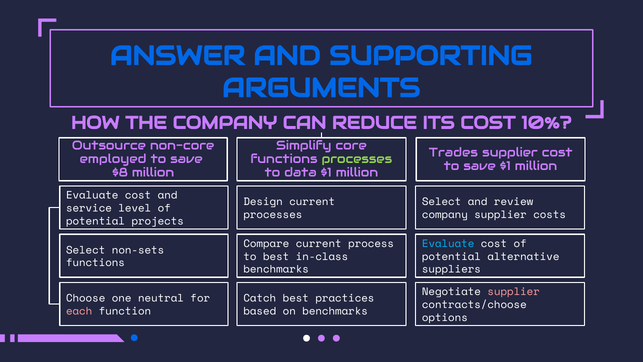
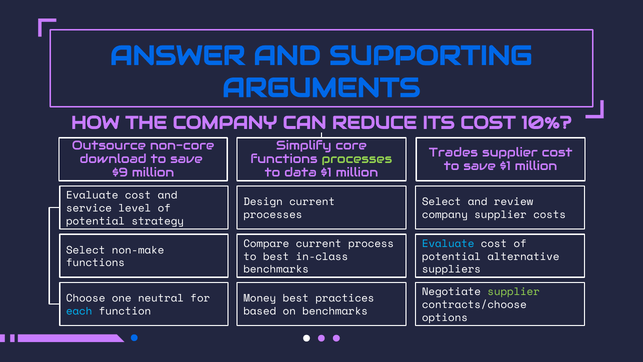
employed: employed -> download
$8: $8 -> $9
projects: projects -> strategy
non-sets: non-sets -> non-make
supplier at (514, 292) colour: pink -> light green
Catch: Catch -> Money
each colour: pink -> light blue
